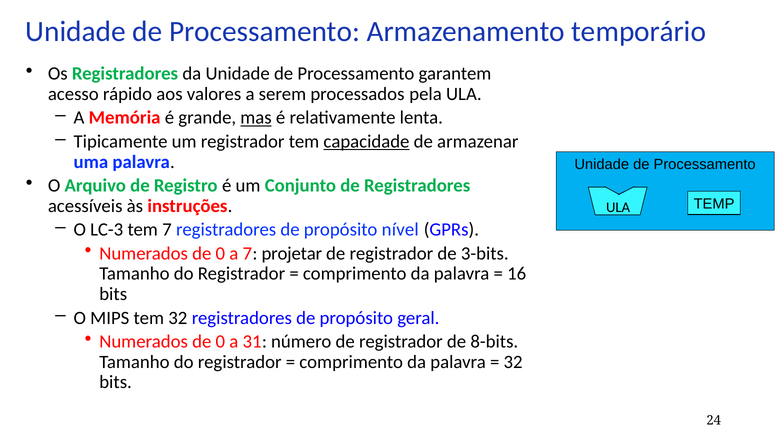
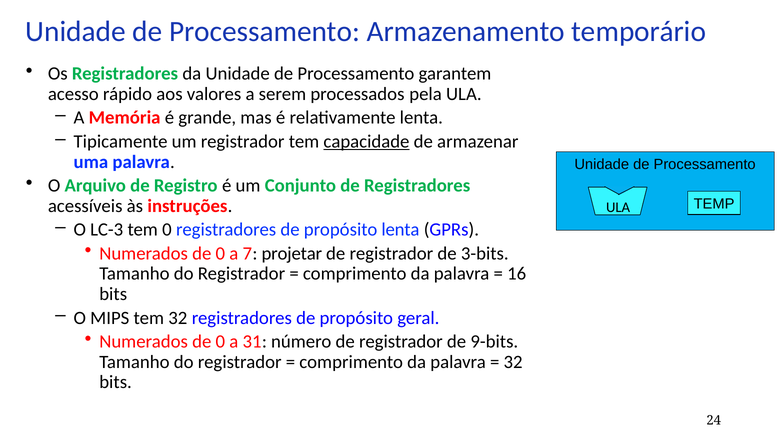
mas underline: present -> none
tem 7: 7 -> 0
propósito nível: nível -> lenta
8-bits: 8-bits -> 9-bits
